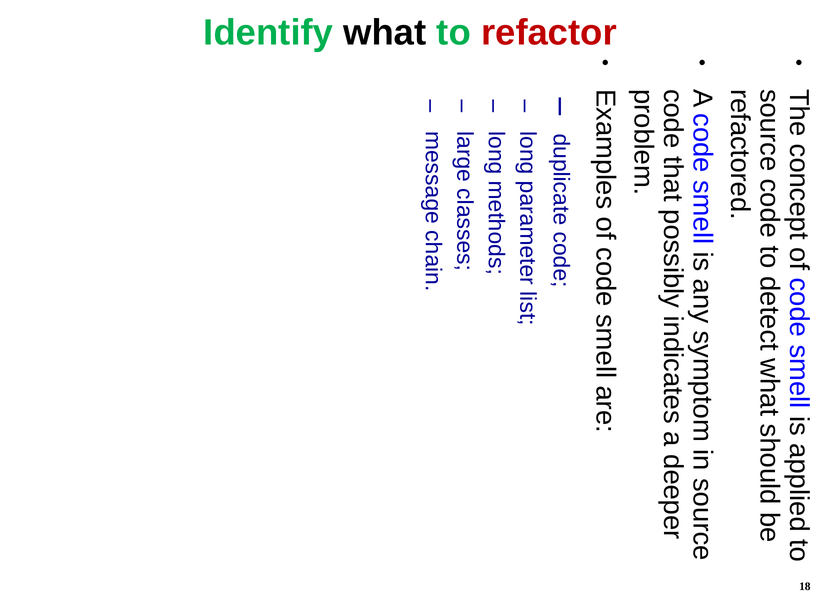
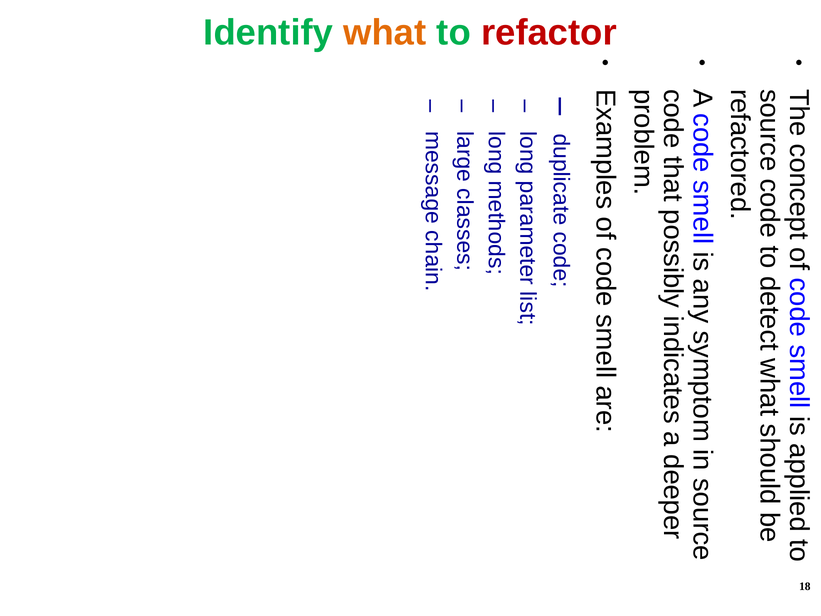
what colour: black -> orange
